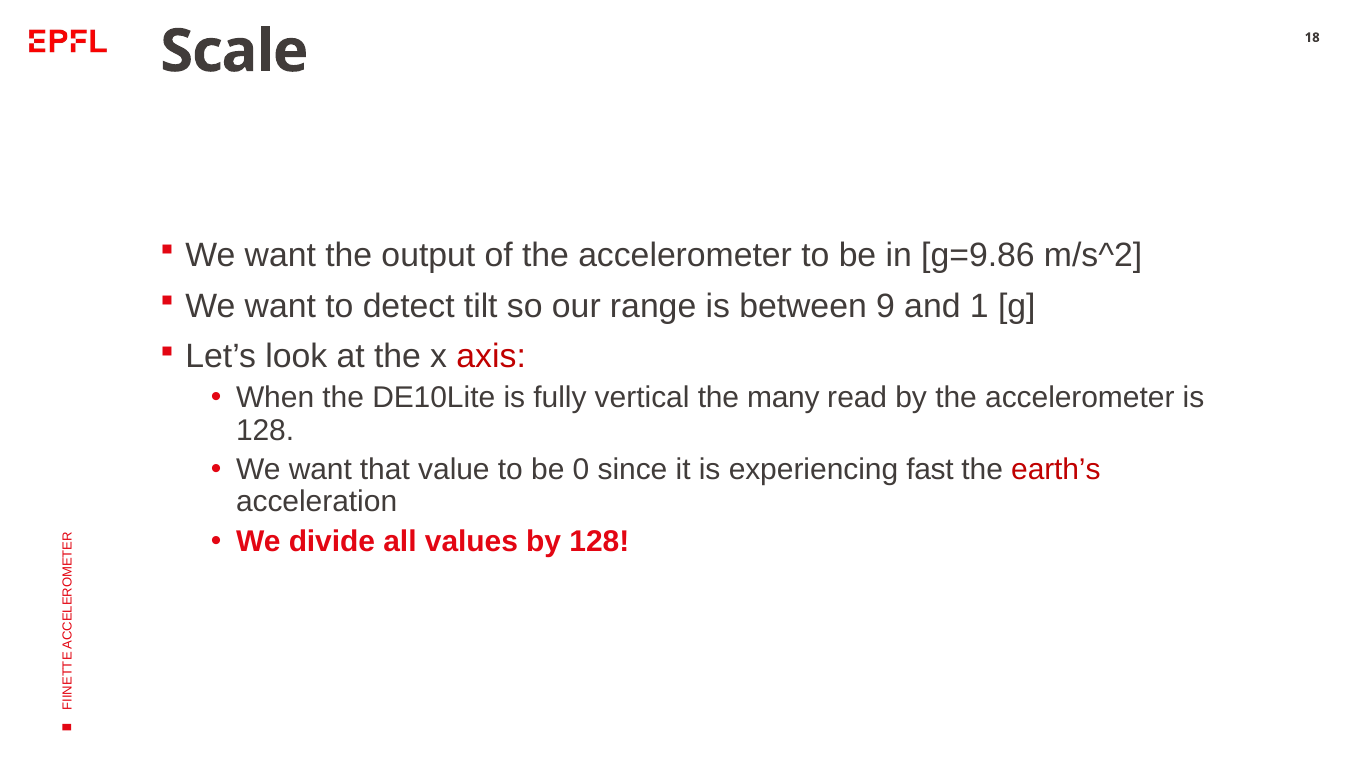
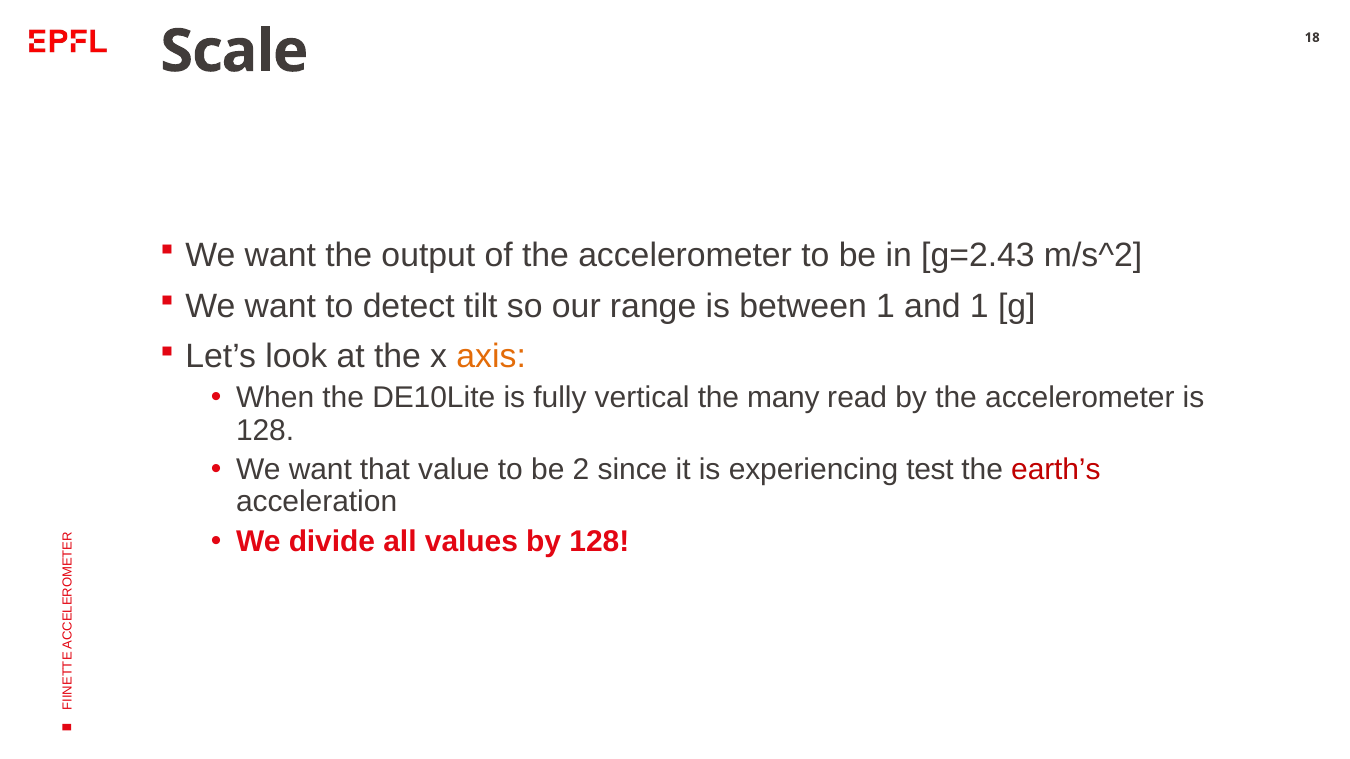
g=9.86: g=9.86 -> g=2.43
between 9: 9 -> 1
axis colour: red -> orange
0: 0 -> 2
fast: fast -> test
